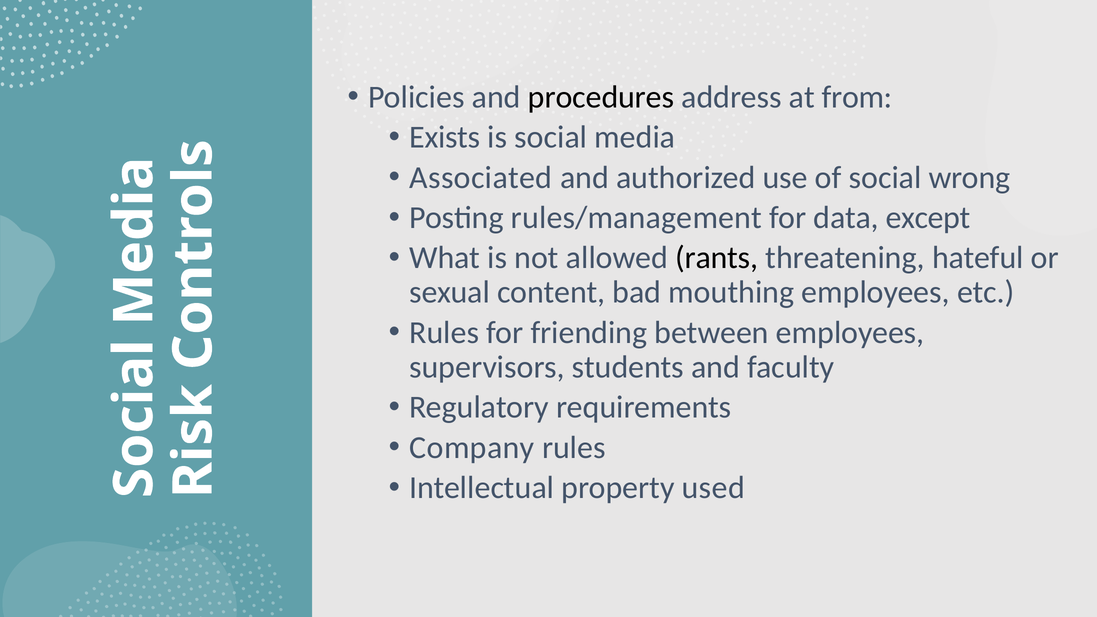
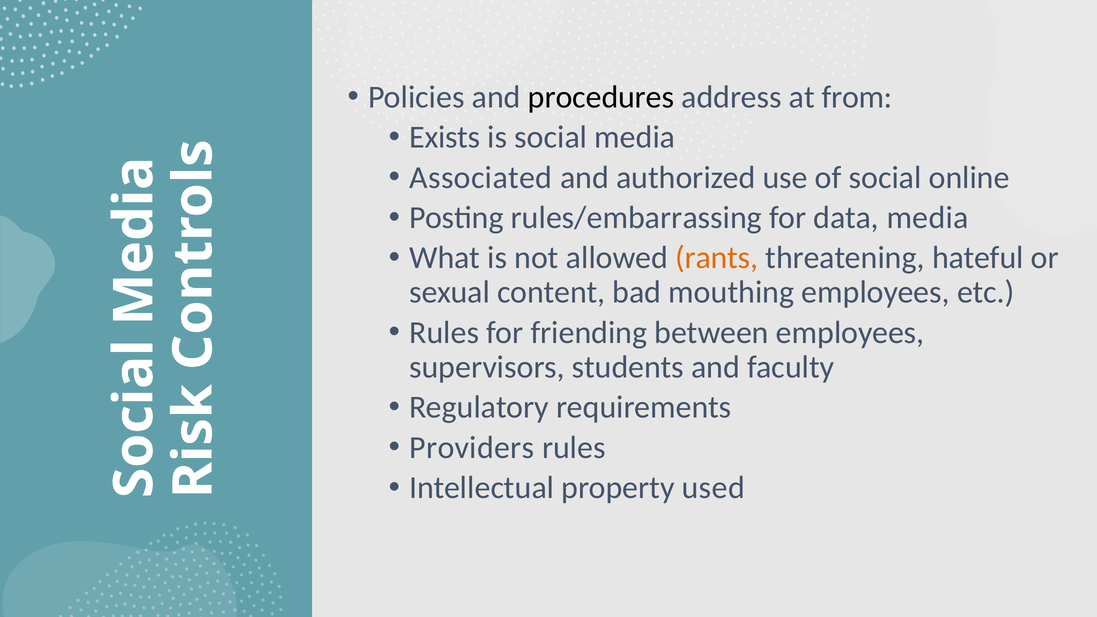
wrong: wrong -> online
rules/management: rules/management -> rules/embarrassing
data except: except -> media
rants colour: black -> orange
Company: Company -> Providers
